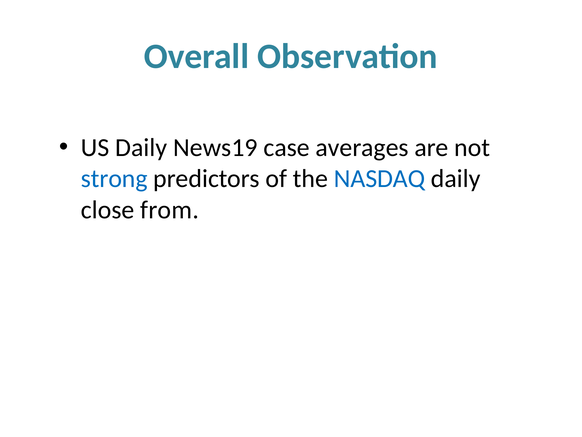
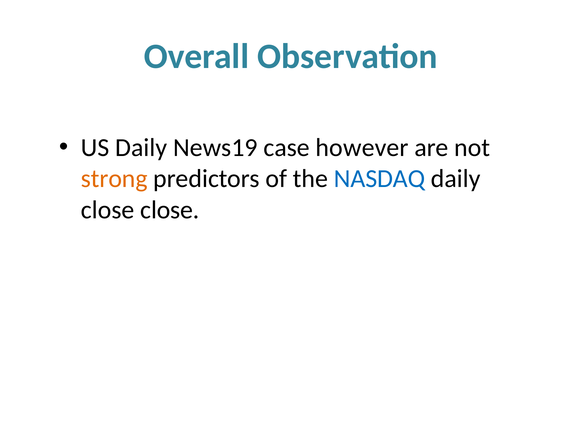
averages: averages -> however
strong colour: blue -> orange
close from: from -> close
